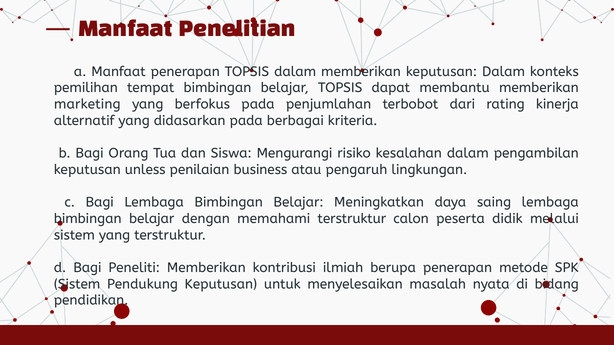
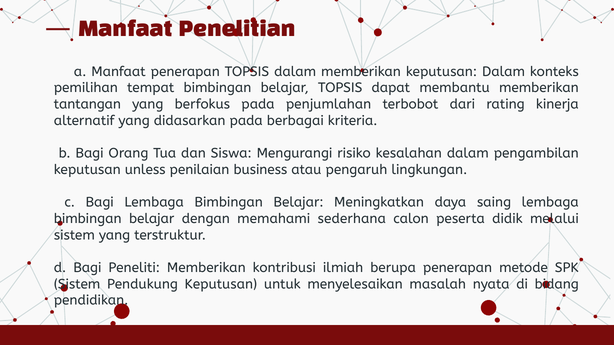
marketing: marketing -> tantangan
memahami terstruktur: terstruktur -> sederhana
